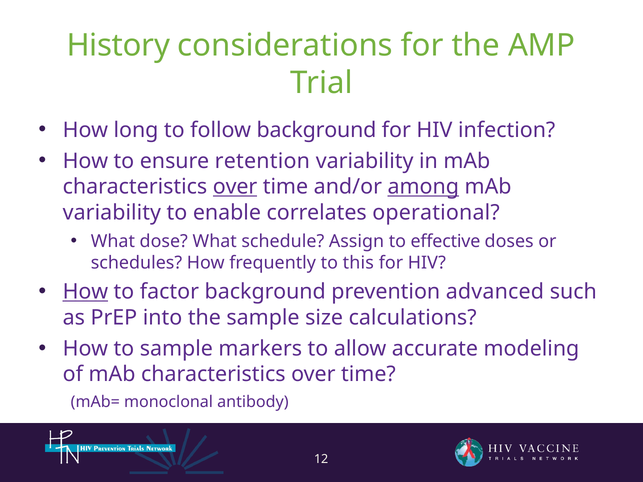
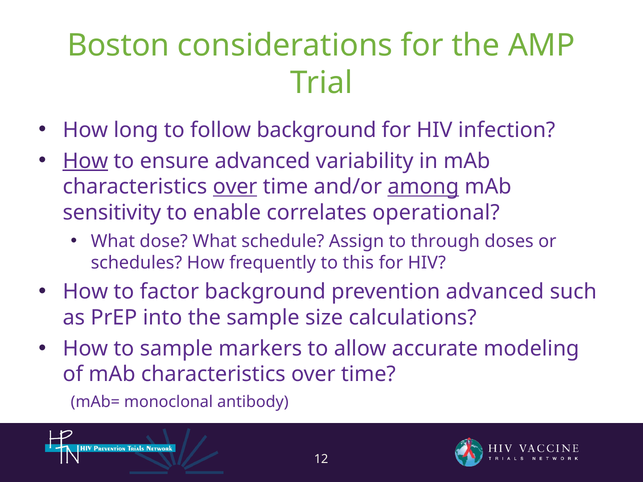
History: History -> Boston
How at (85, 161) underline: none -> present
ensure retention: retention -> advanced
variability at (112, 213): variability -> sensitivity
effective: effective -> through
How at (85, 292) underline: present -> none
